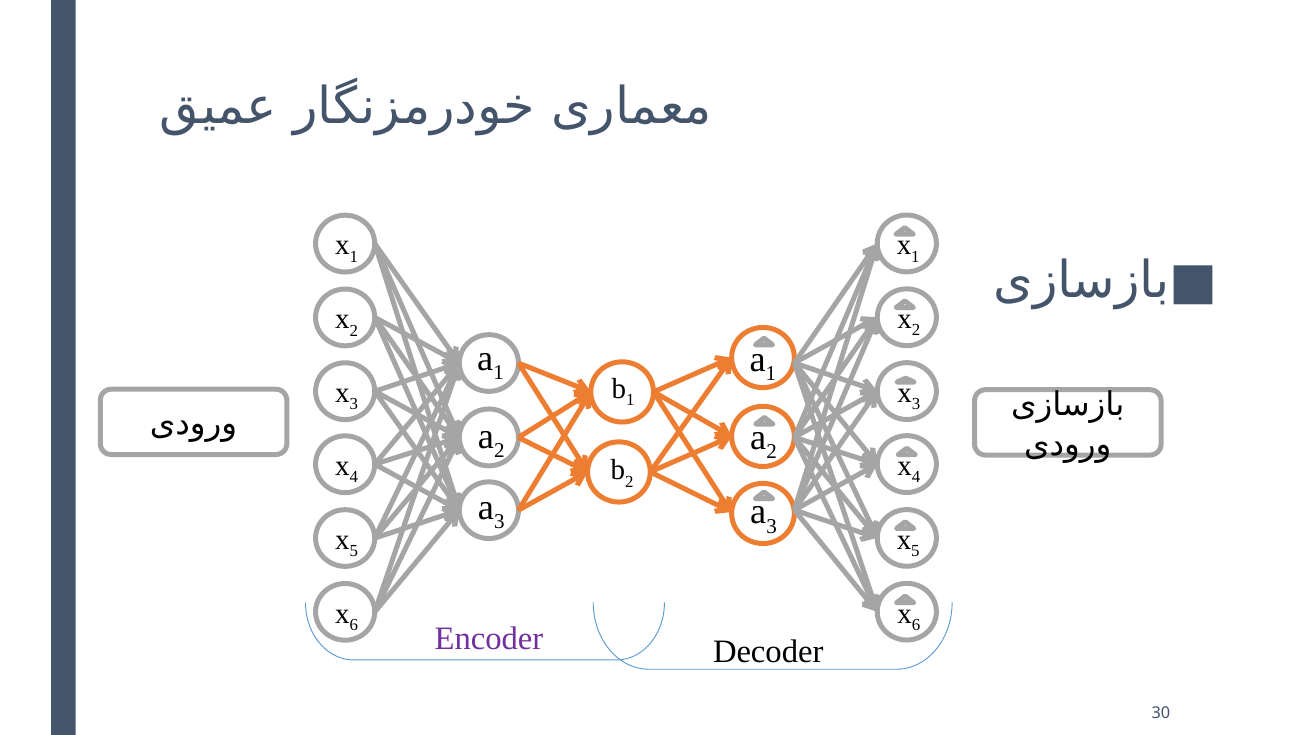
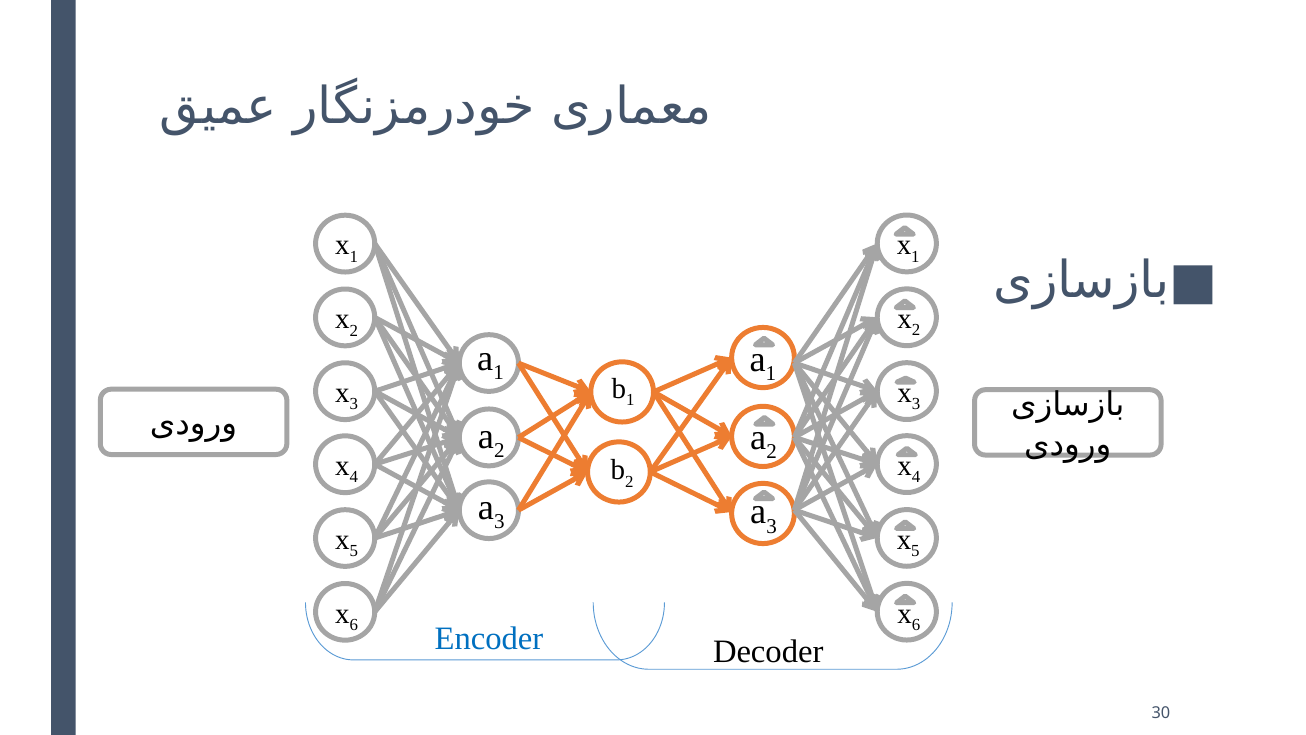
Encoder colour: purple -> blue
